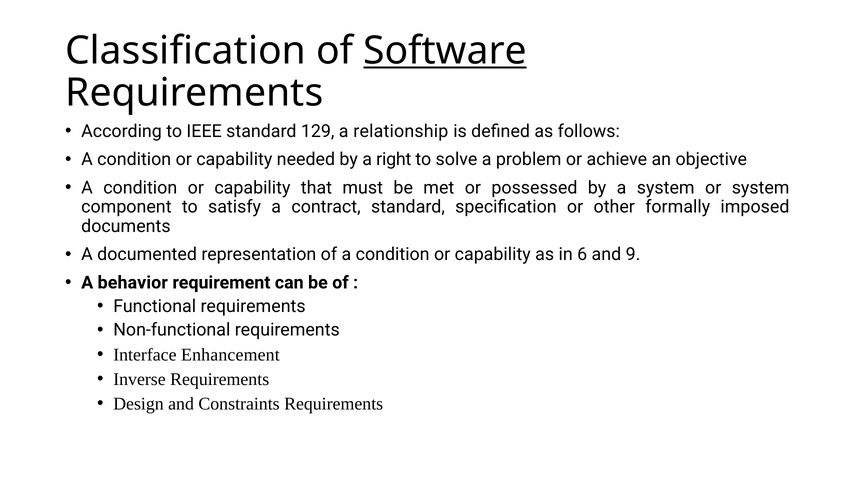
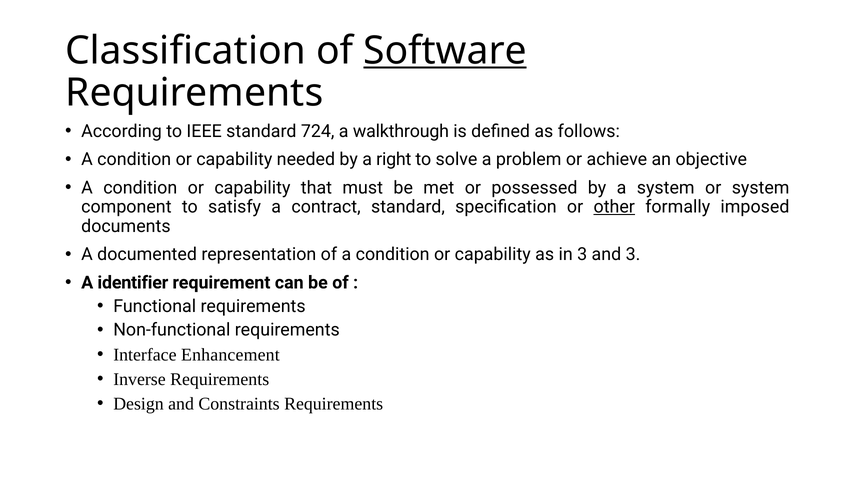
129: 129 -> 724
relationship: relationship -> walkthrough
other underline: none -> present
in 6: 6 -> 3
and 9: 9 -> 3
behavior: behavior -> identifier
